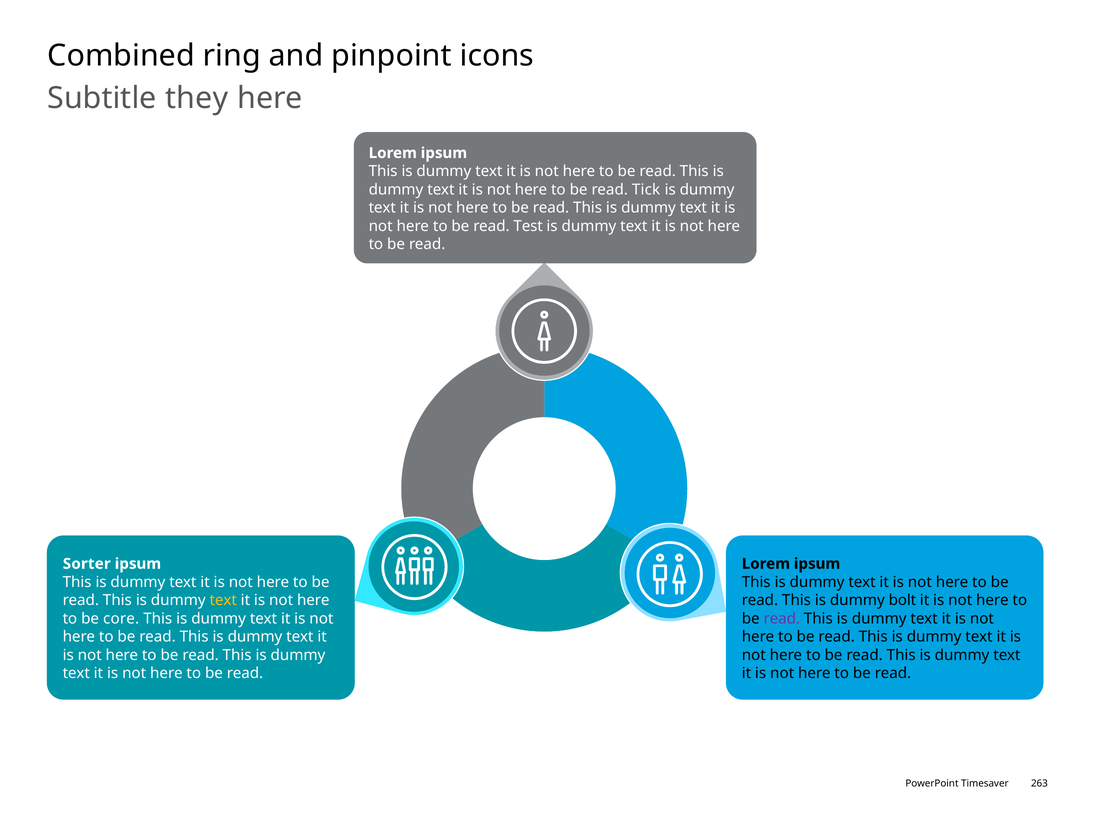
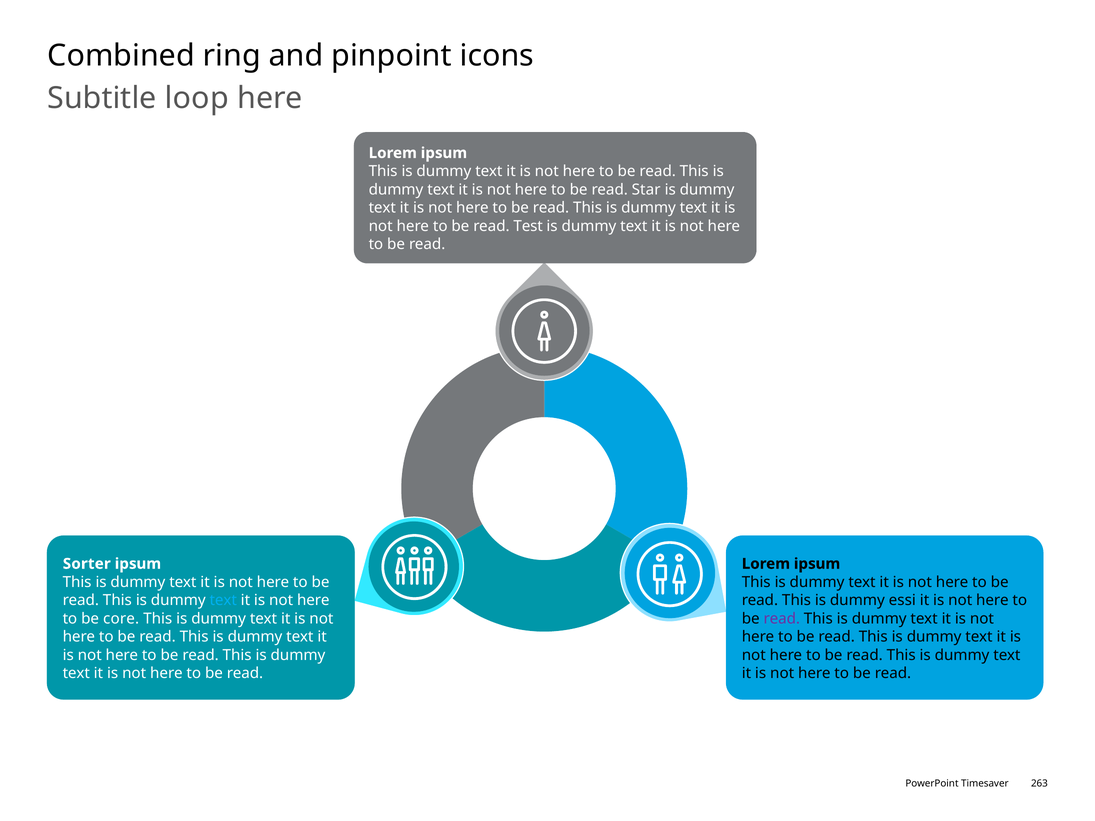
they: they -> loop
Tick: Tick -> Star
text at (223, 601) colour: yellow -> light blue
bolt: bolt -> essi
